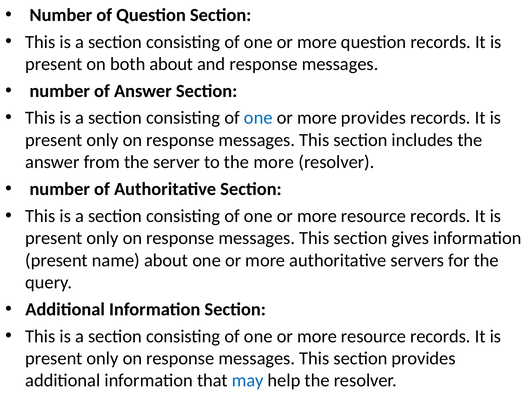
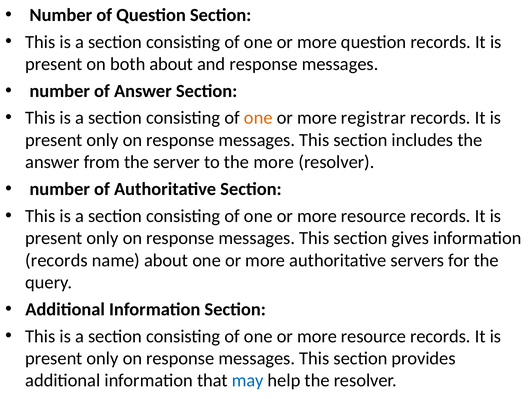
one at (258, 118) colour: blue -> orange
more provides: provides -> registrar
present at (57, 260): present -> records
